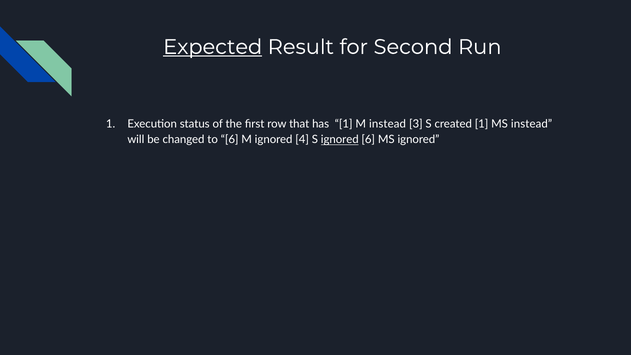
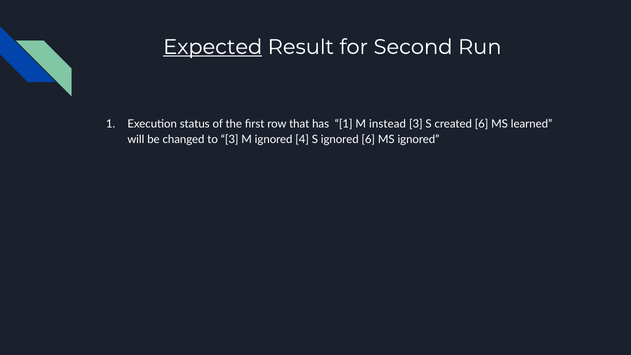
created 1: 1 -> 6
MS instead: instead -> learned
to 6: 6 -> 3
ignored at (340, 140) underline: present -> none
